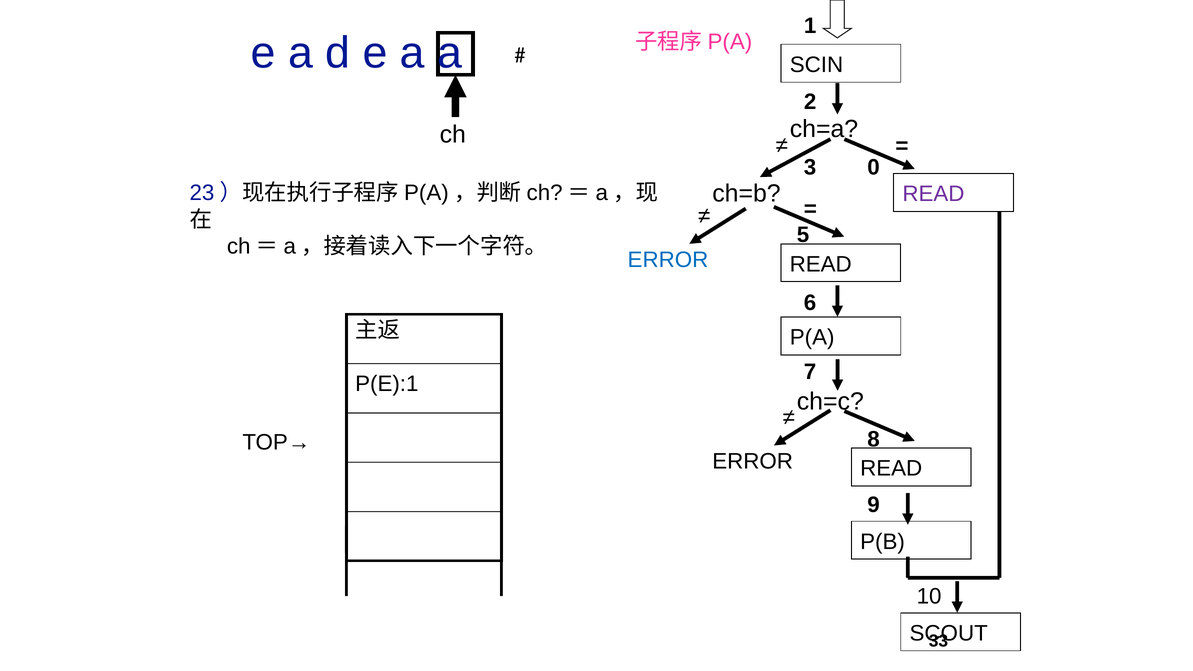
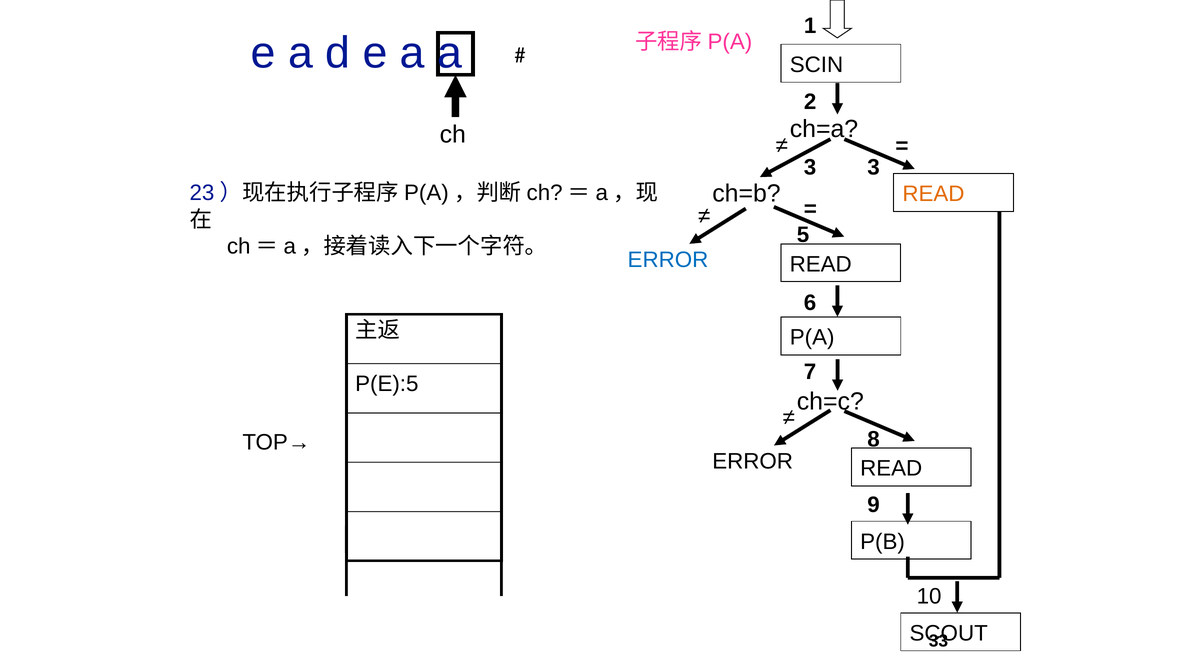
3 0: 0 -> 3
READ at (933, 194) colour: purple -> orange
P(E):1: P(E):1 -> P(E):5
